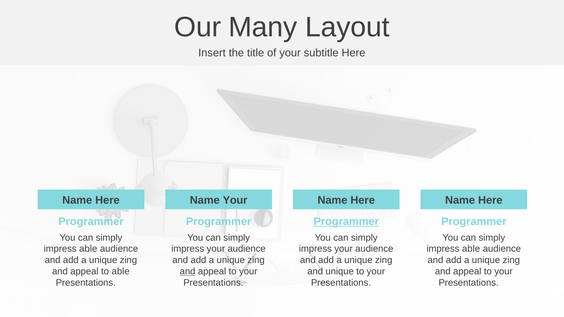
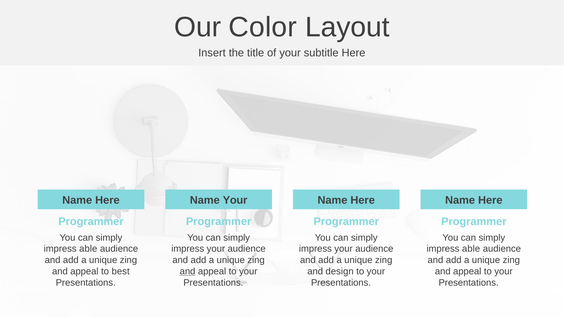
Many: Many -> Color
Programmer at (346, 222) underline: present -> none
to able: able -> best
and unique: unique -> design
